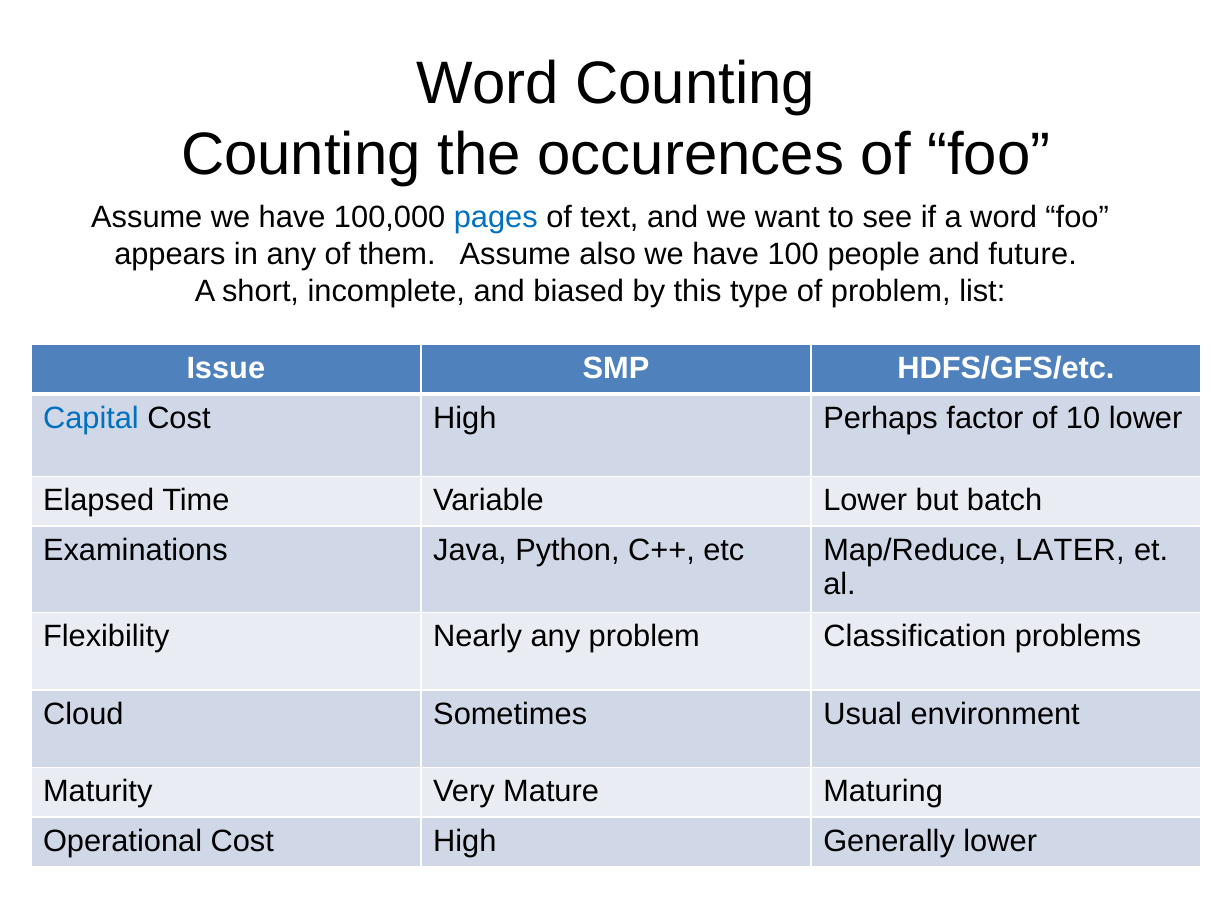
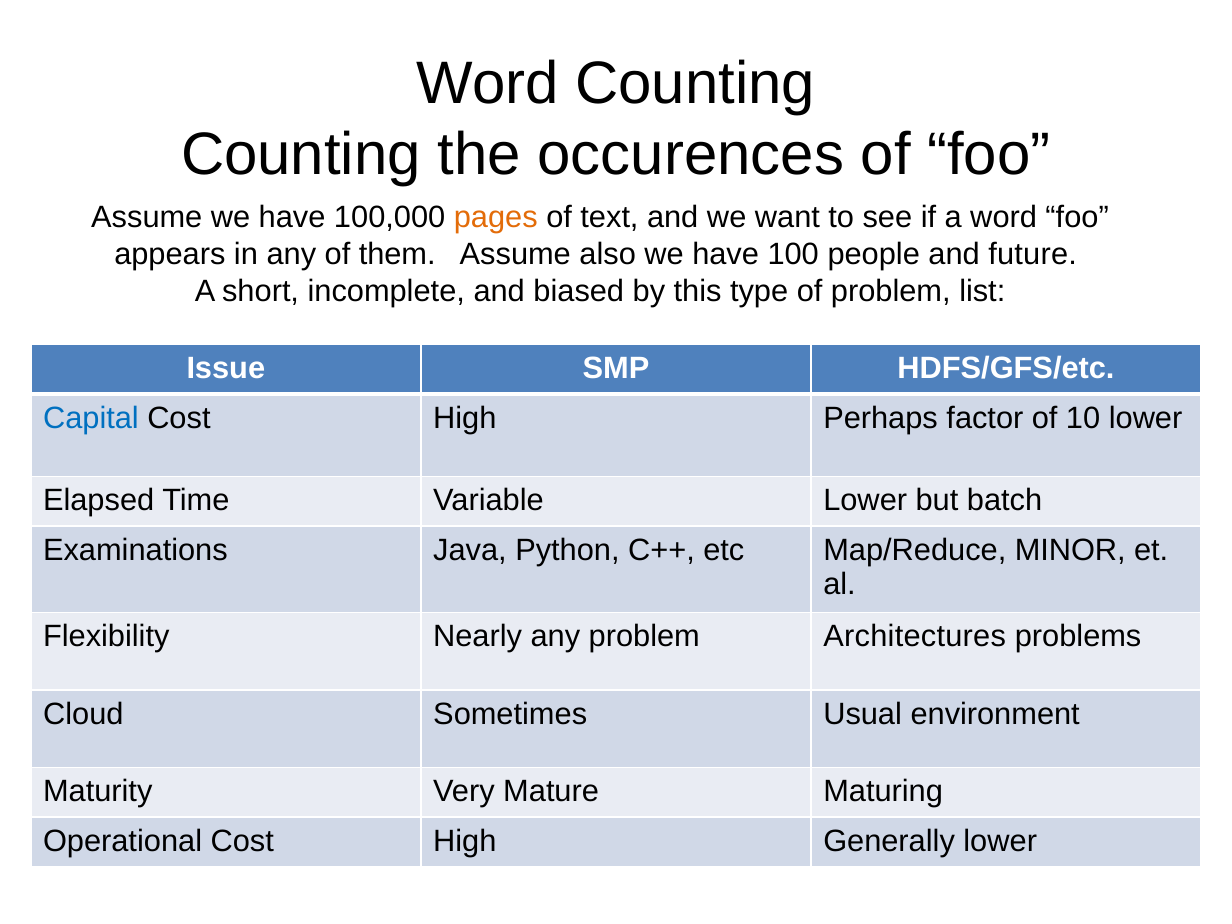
pages colour: blue -> orange
LATER: LATER -> MINOR
Classification: Classification -> Architectures
